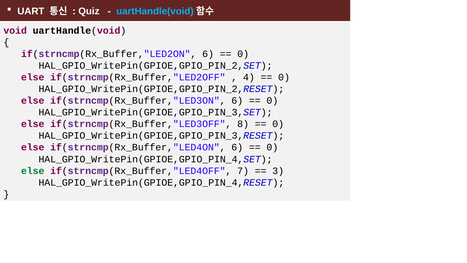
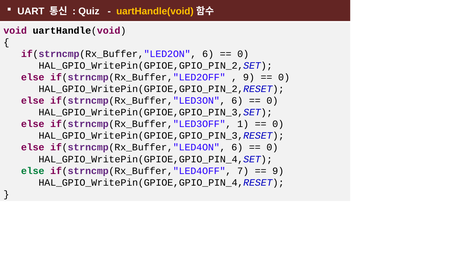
uartHandle(void at (155, 11) colour: light blue -> yellow
4 at (249, 77): 4 -> 9
8: 8 -> 1
3 at (278, 171): 3 -> 9
